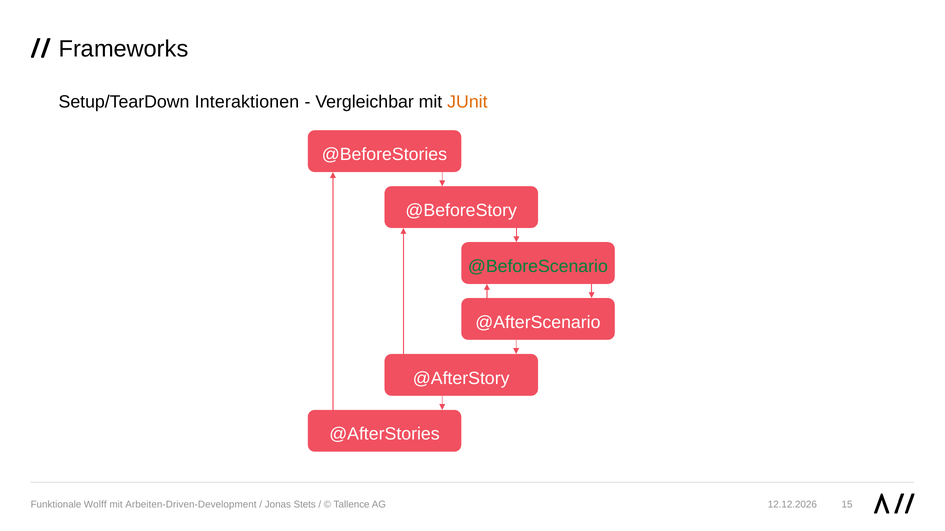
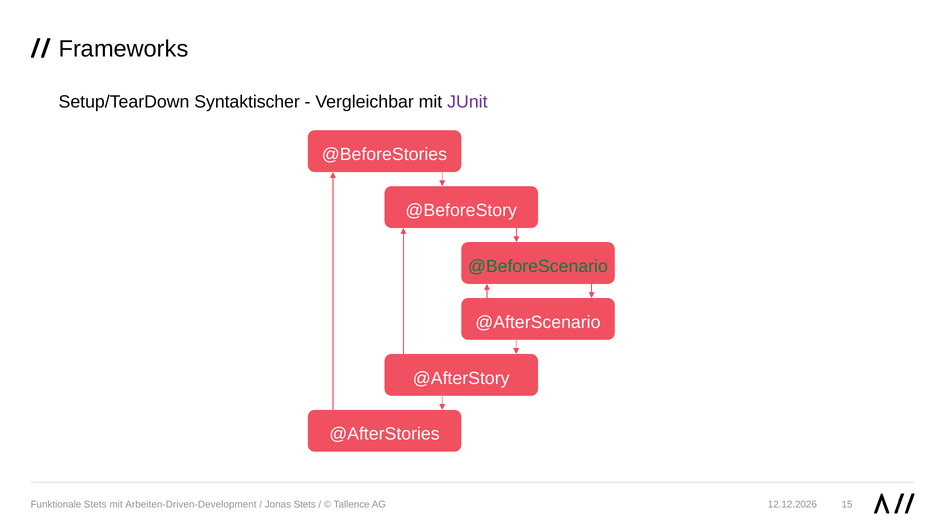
Interaktionen: Interaktionen -> Syntaktischer
JUnit colour: orange -> purple
Funktionale Wolff: Wolff -> Stets
